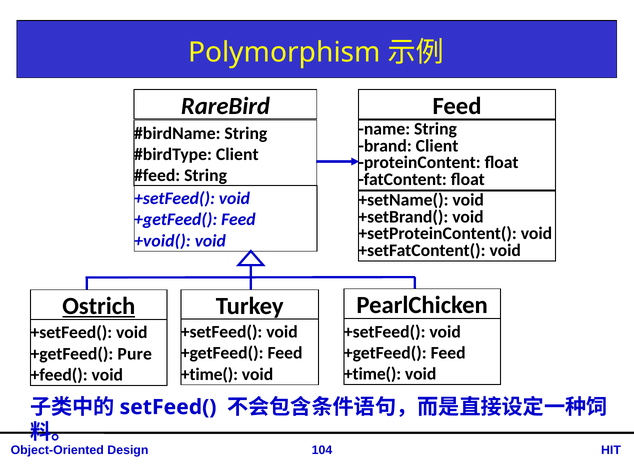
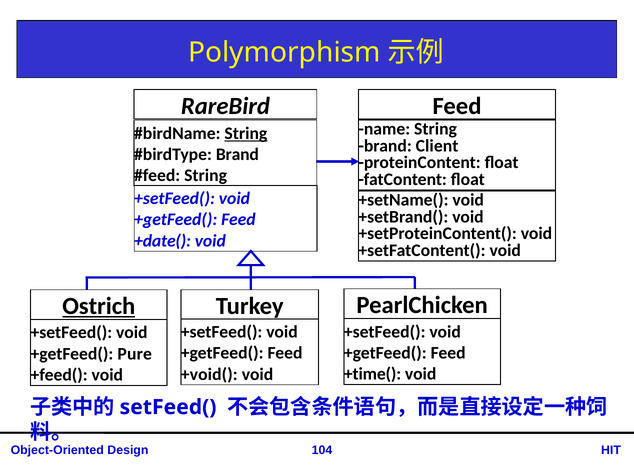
String at (246, 133) underline: none -> present
Client at (237, 155): Client -> Brand
+void(: +void( -> +date(
+time( at (209, 375): +time( -> +void(
